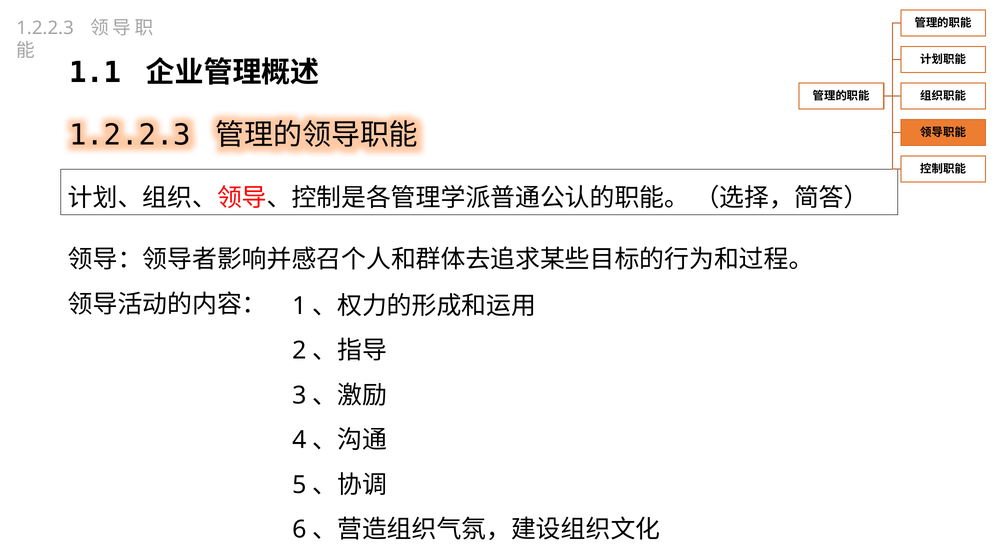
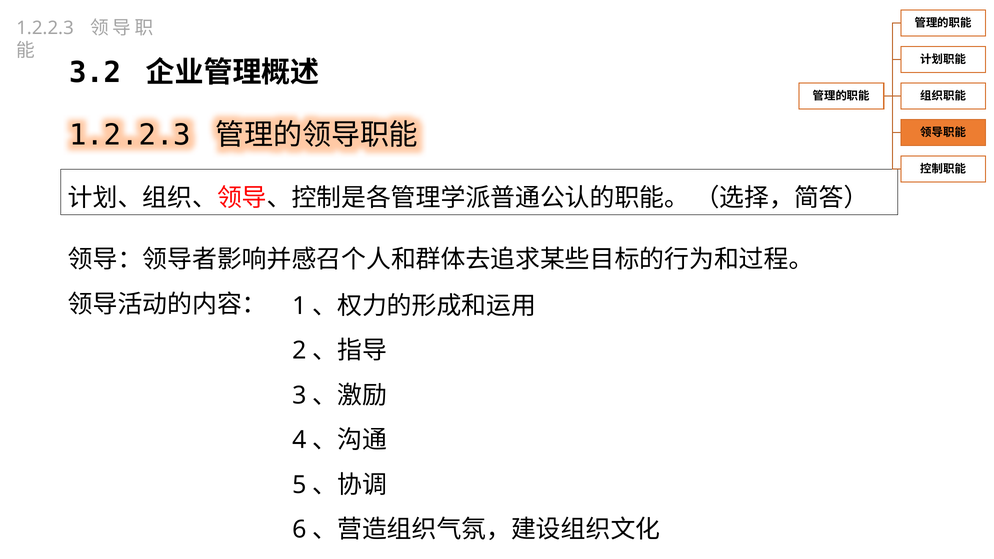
1.1: 1.1 -> 3.2
